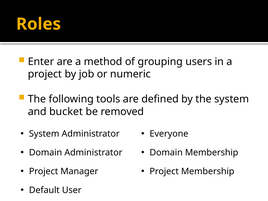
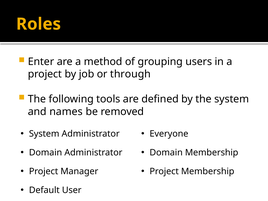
numeric: numeric -> through
bucket: bucket -> names
